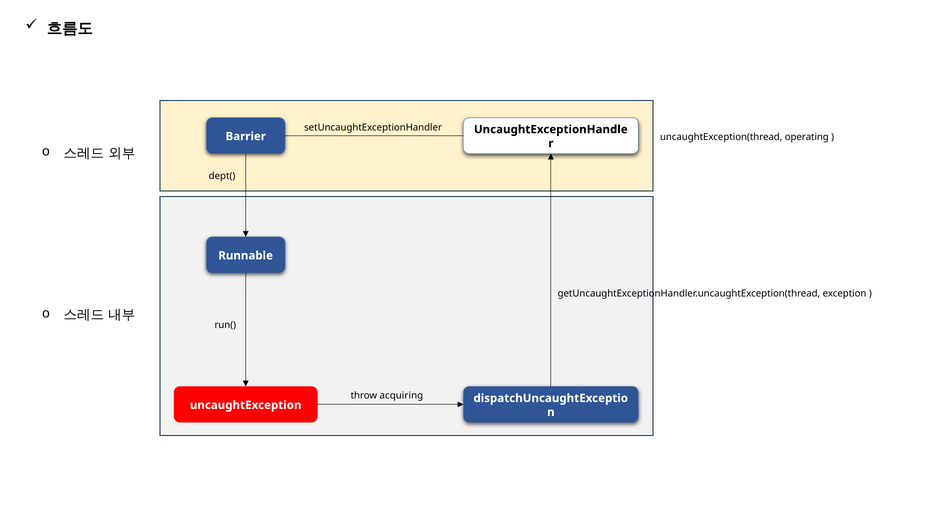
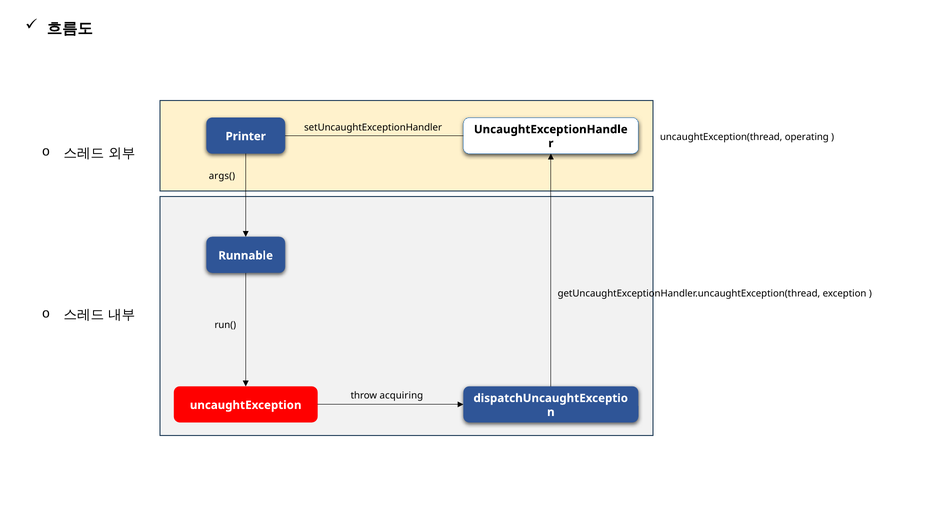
Barrier: Barrier -> Printer
dept(: dept( -> args(
